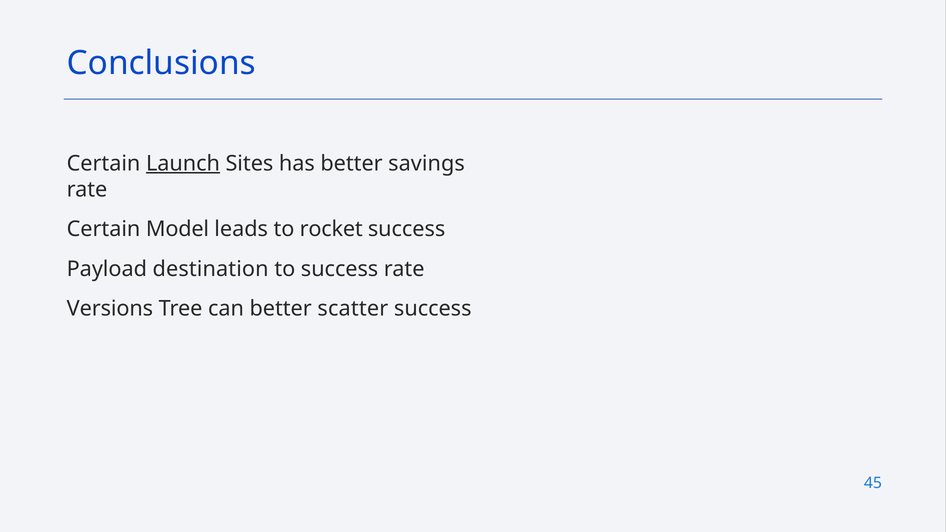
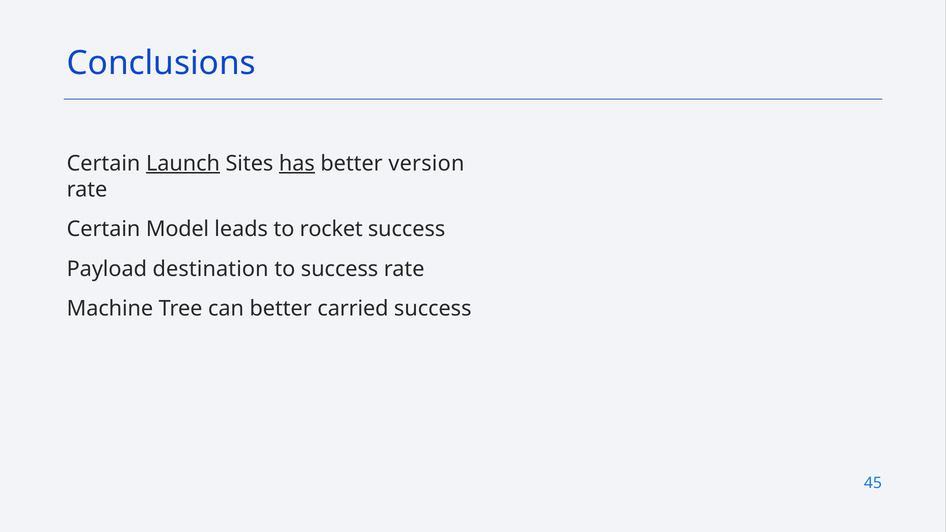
has underline: none -> present
savings: savings -> version
Versions: Versions -> Machine
scatter: scatter -> carried
